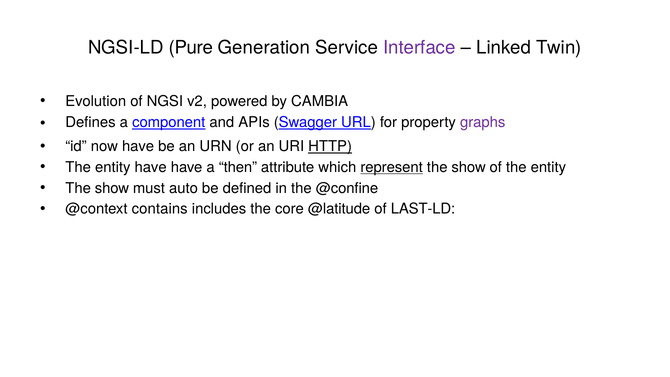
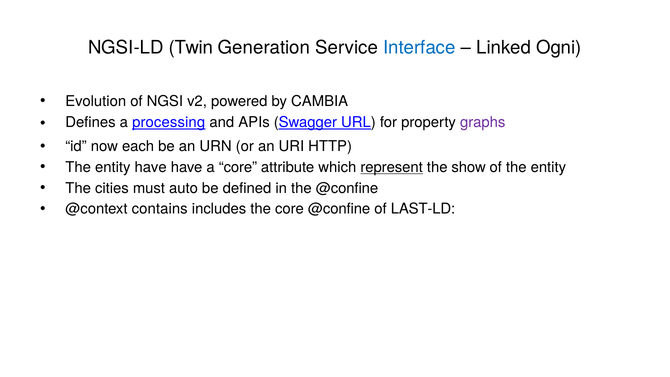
Pure: Pure -> Twin
Interface colour: purple -> blue
Twin: Twin -> Ogni
component: component -> processing
now have: have -> each
HTTP underline: present -> none
a then: then -> core
show at (112, 188): show -> cities
core @latitude: @latitude -> @confine
